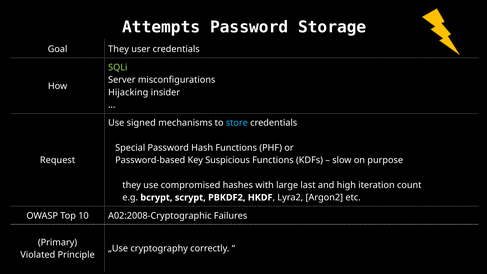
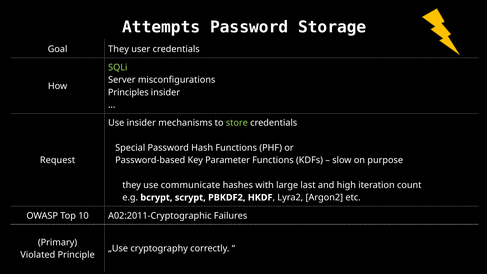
Hijacking: Hijacking -> Principles
Use signed: signed -> insider
store colour: light blue -> light green
Suspicious: Suspicious -> Parameter
compromised: compromised -> communicate
A02:2008-Cryptographic: A02:2008-Cryptographic -> A02:2011-Cryptographic
